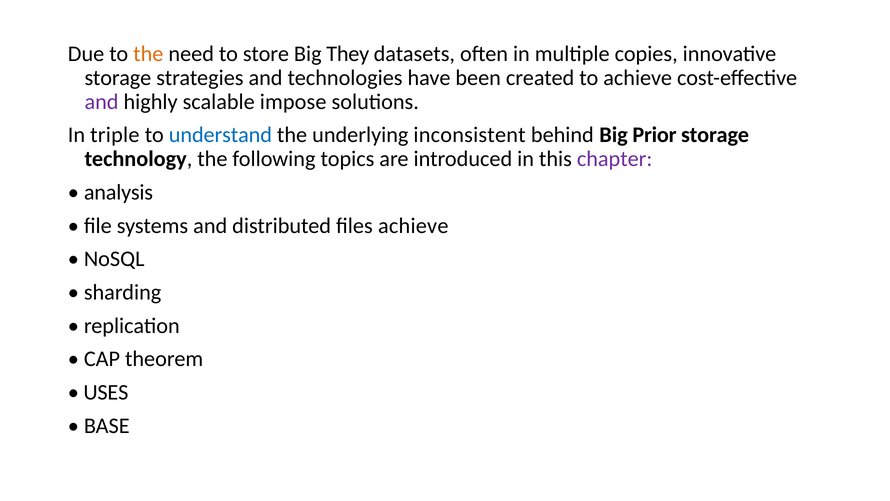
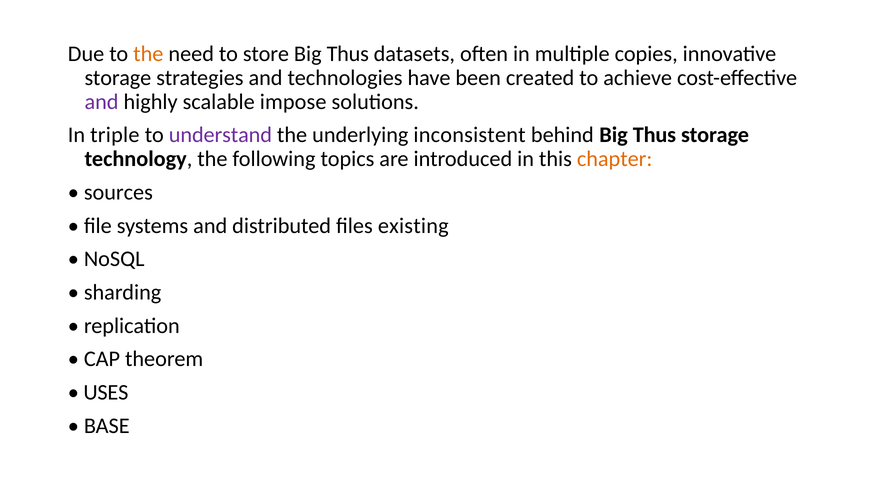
store Big They: They -> Thus
understand colour: blue -> purple
behind Big Prior: Prior -> Thus
chapter colour: purple -> orange
analysis: analysis -> sources
files achieve: achieve -> existing
